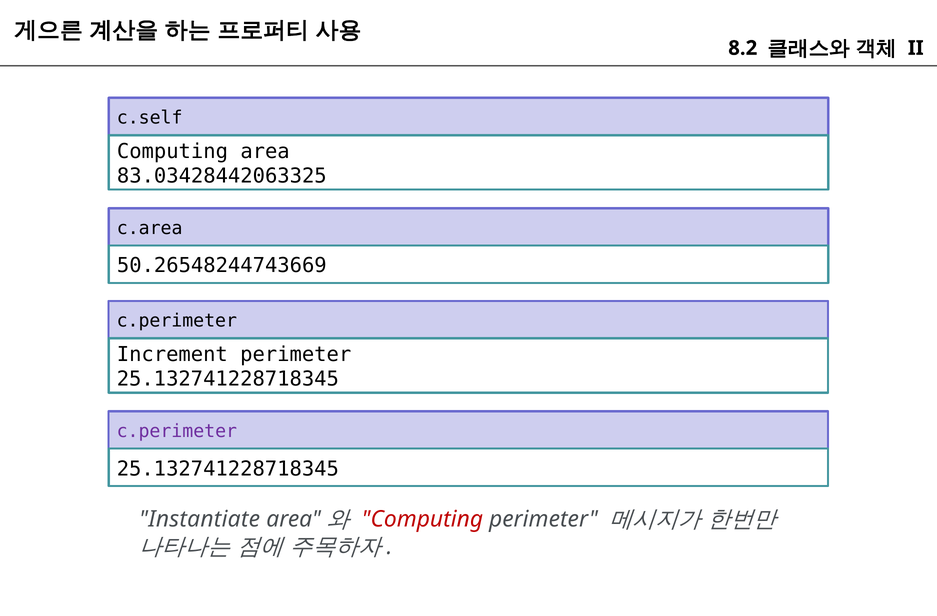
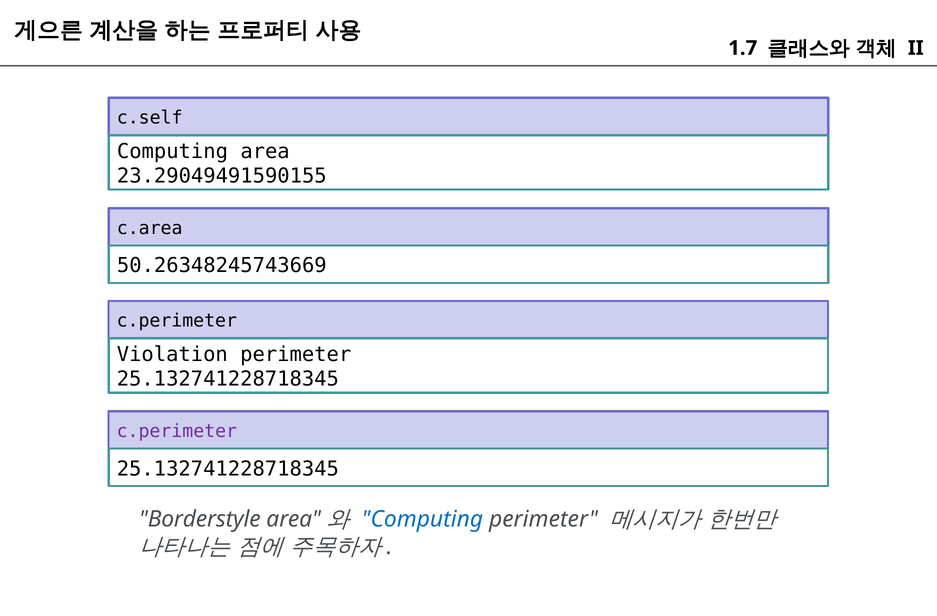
8.2: 8.2 -> 1.7
83.03428442063325: 83.03428442063325 -> 23.29049491590155
50.26548244743669: 50.26548244743669 -> 50.26348245743669
Increment: Increment -> Violation
Instantiate: Instantiate -> Borderstyle
Computing at (422, 519) colour: red -> blue
